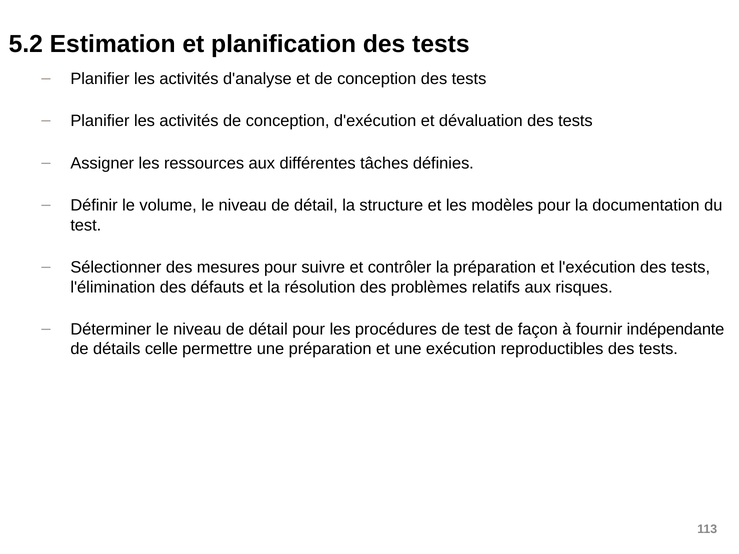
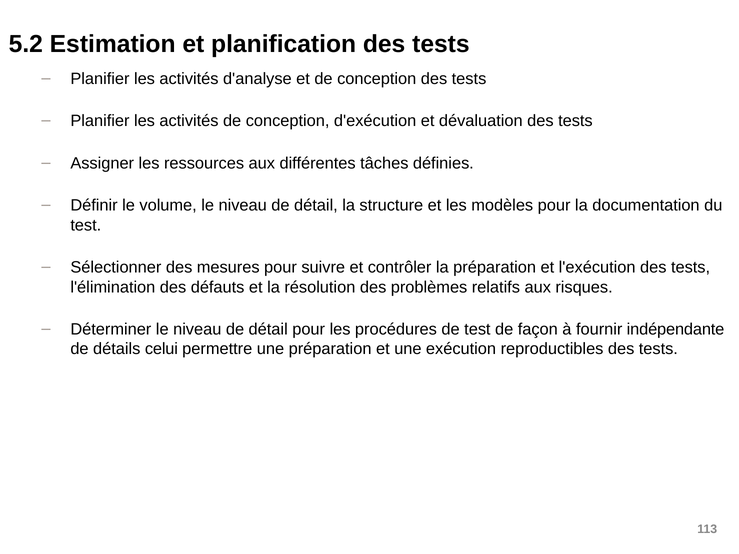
celle: celle -> celui
